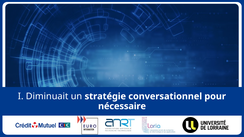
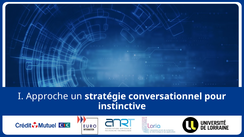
Diminuait: Diminuait -> Approche
nécessaire: nécessaire -> instinctive
